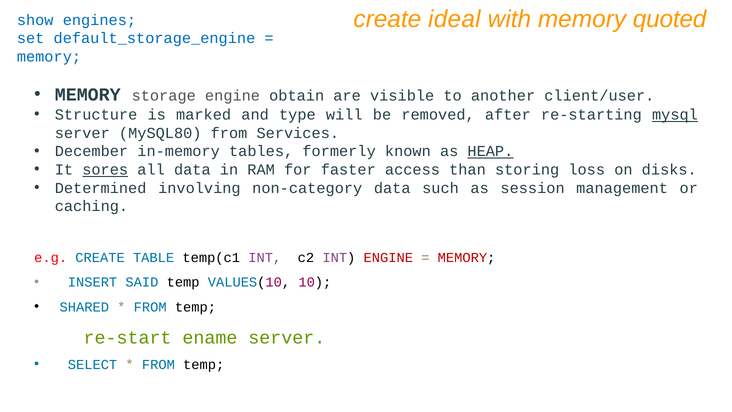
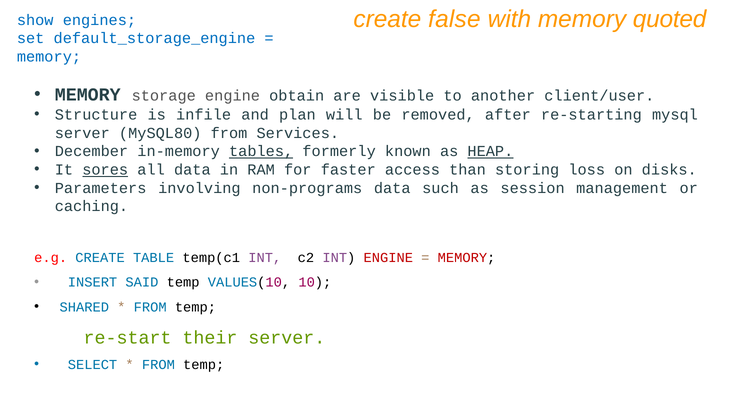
ideal: ideal -> false
marked: marked -> infile
type: type -> plan
mysql underline: present -> none
tables underline: none -> present
Determined: Determined -> Parameters
non-category: non-category -> non-programs
ename: ename -> their
